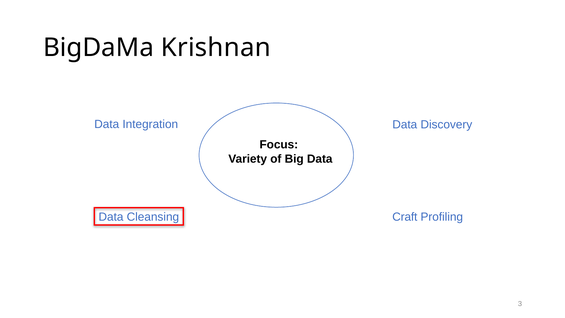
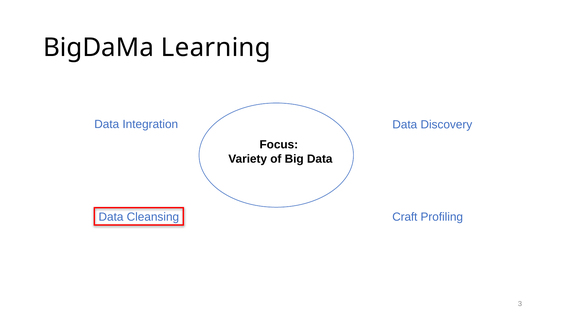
Krishnan: Krishnan -> Learning
